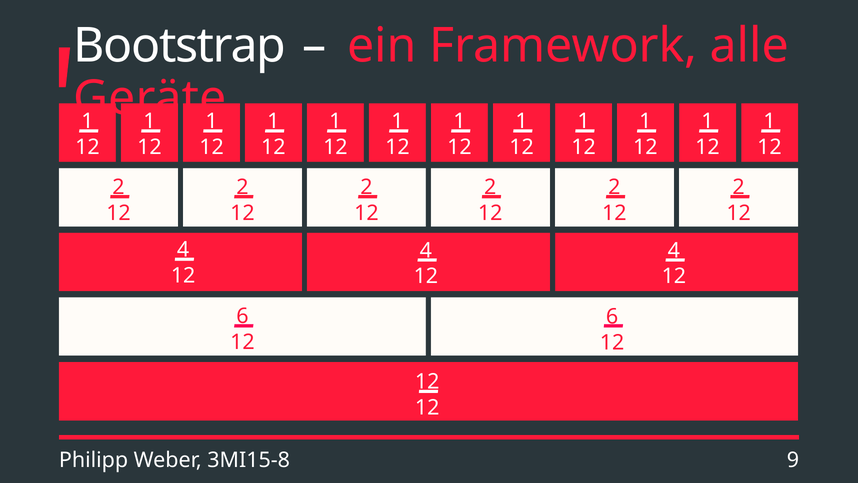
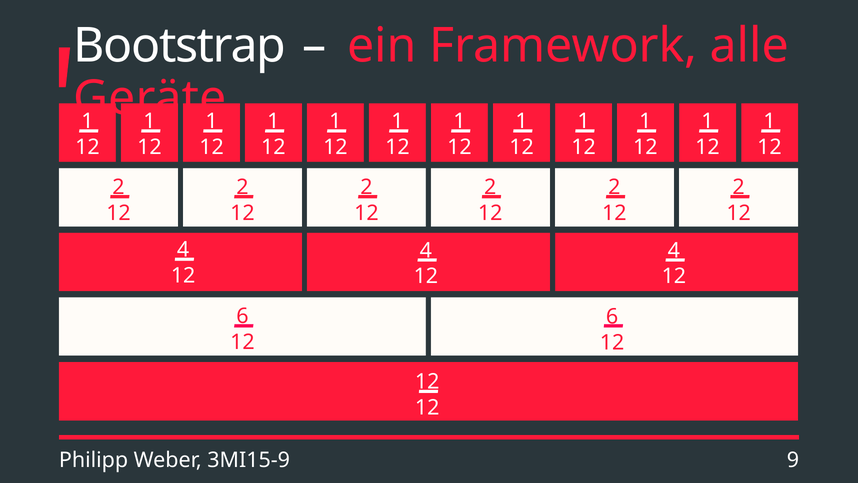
3MI15-8: 3MI15-8 -> 3MI15-9
